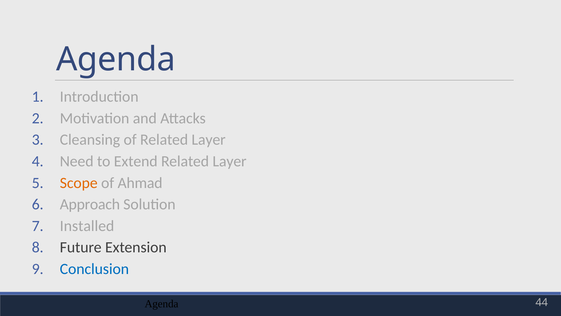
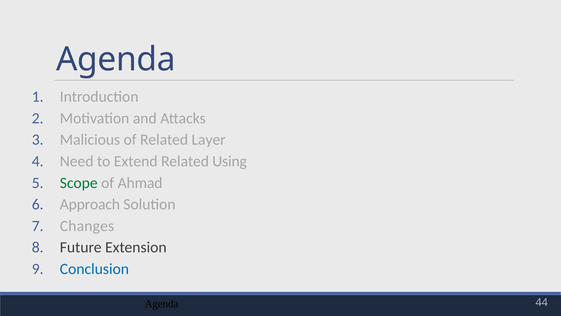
Cleansing: Cleansing -> Malicious
Extend Related Layer: Layer -> Using
Scope colour: orange -> green
Installed: Installed -> Changes
